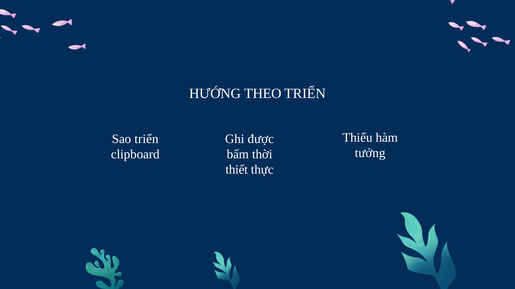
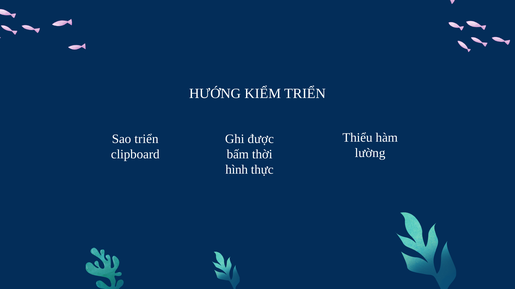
THEO: THEO -> KIỂM
tưởng: tưởng -> lường
thiết: thiết -> hình
